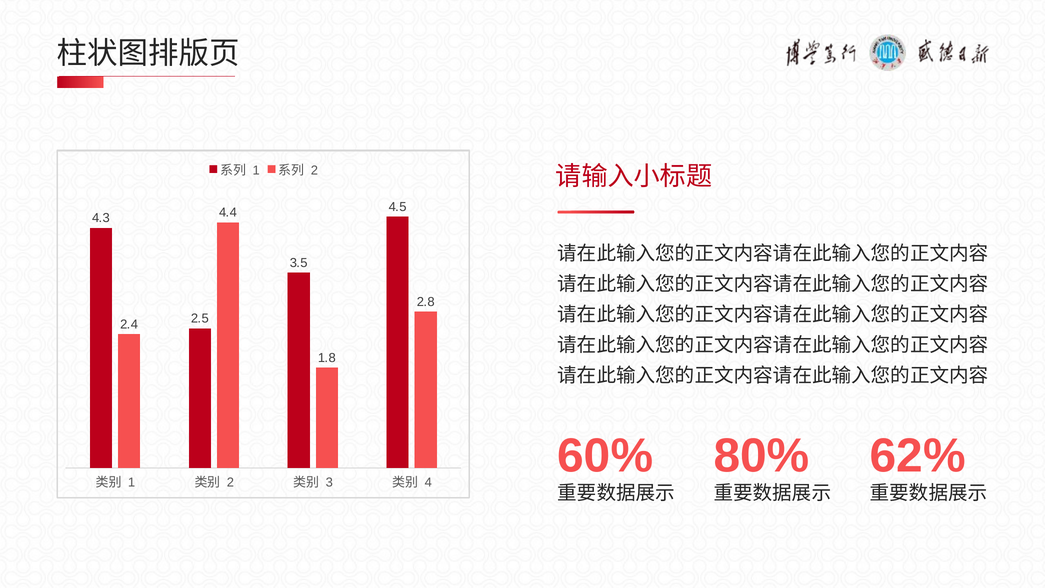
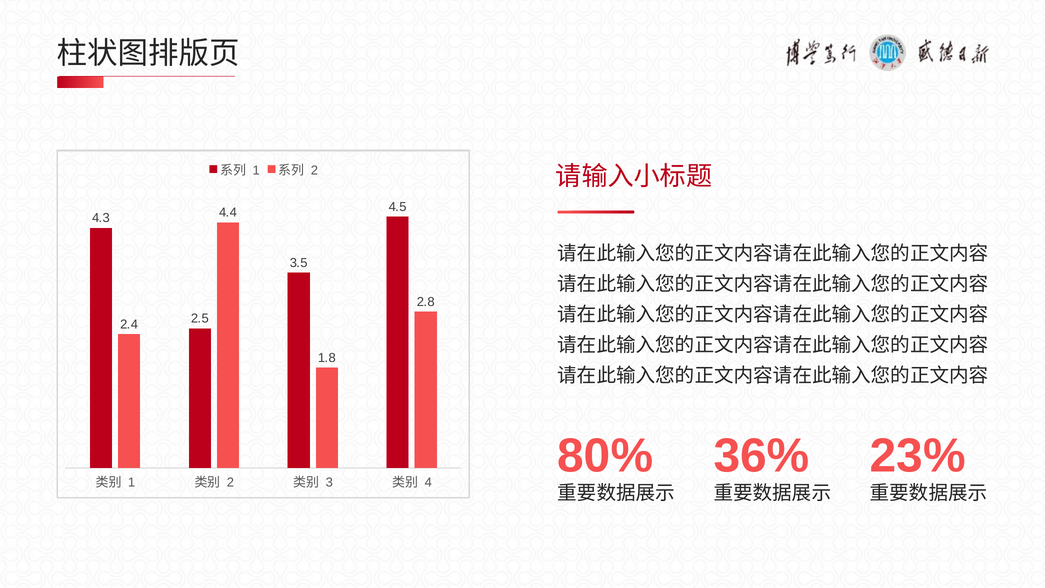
60%: 60% -> 80%
80%: 80% -> 36%
62%: 62% -> 23%
